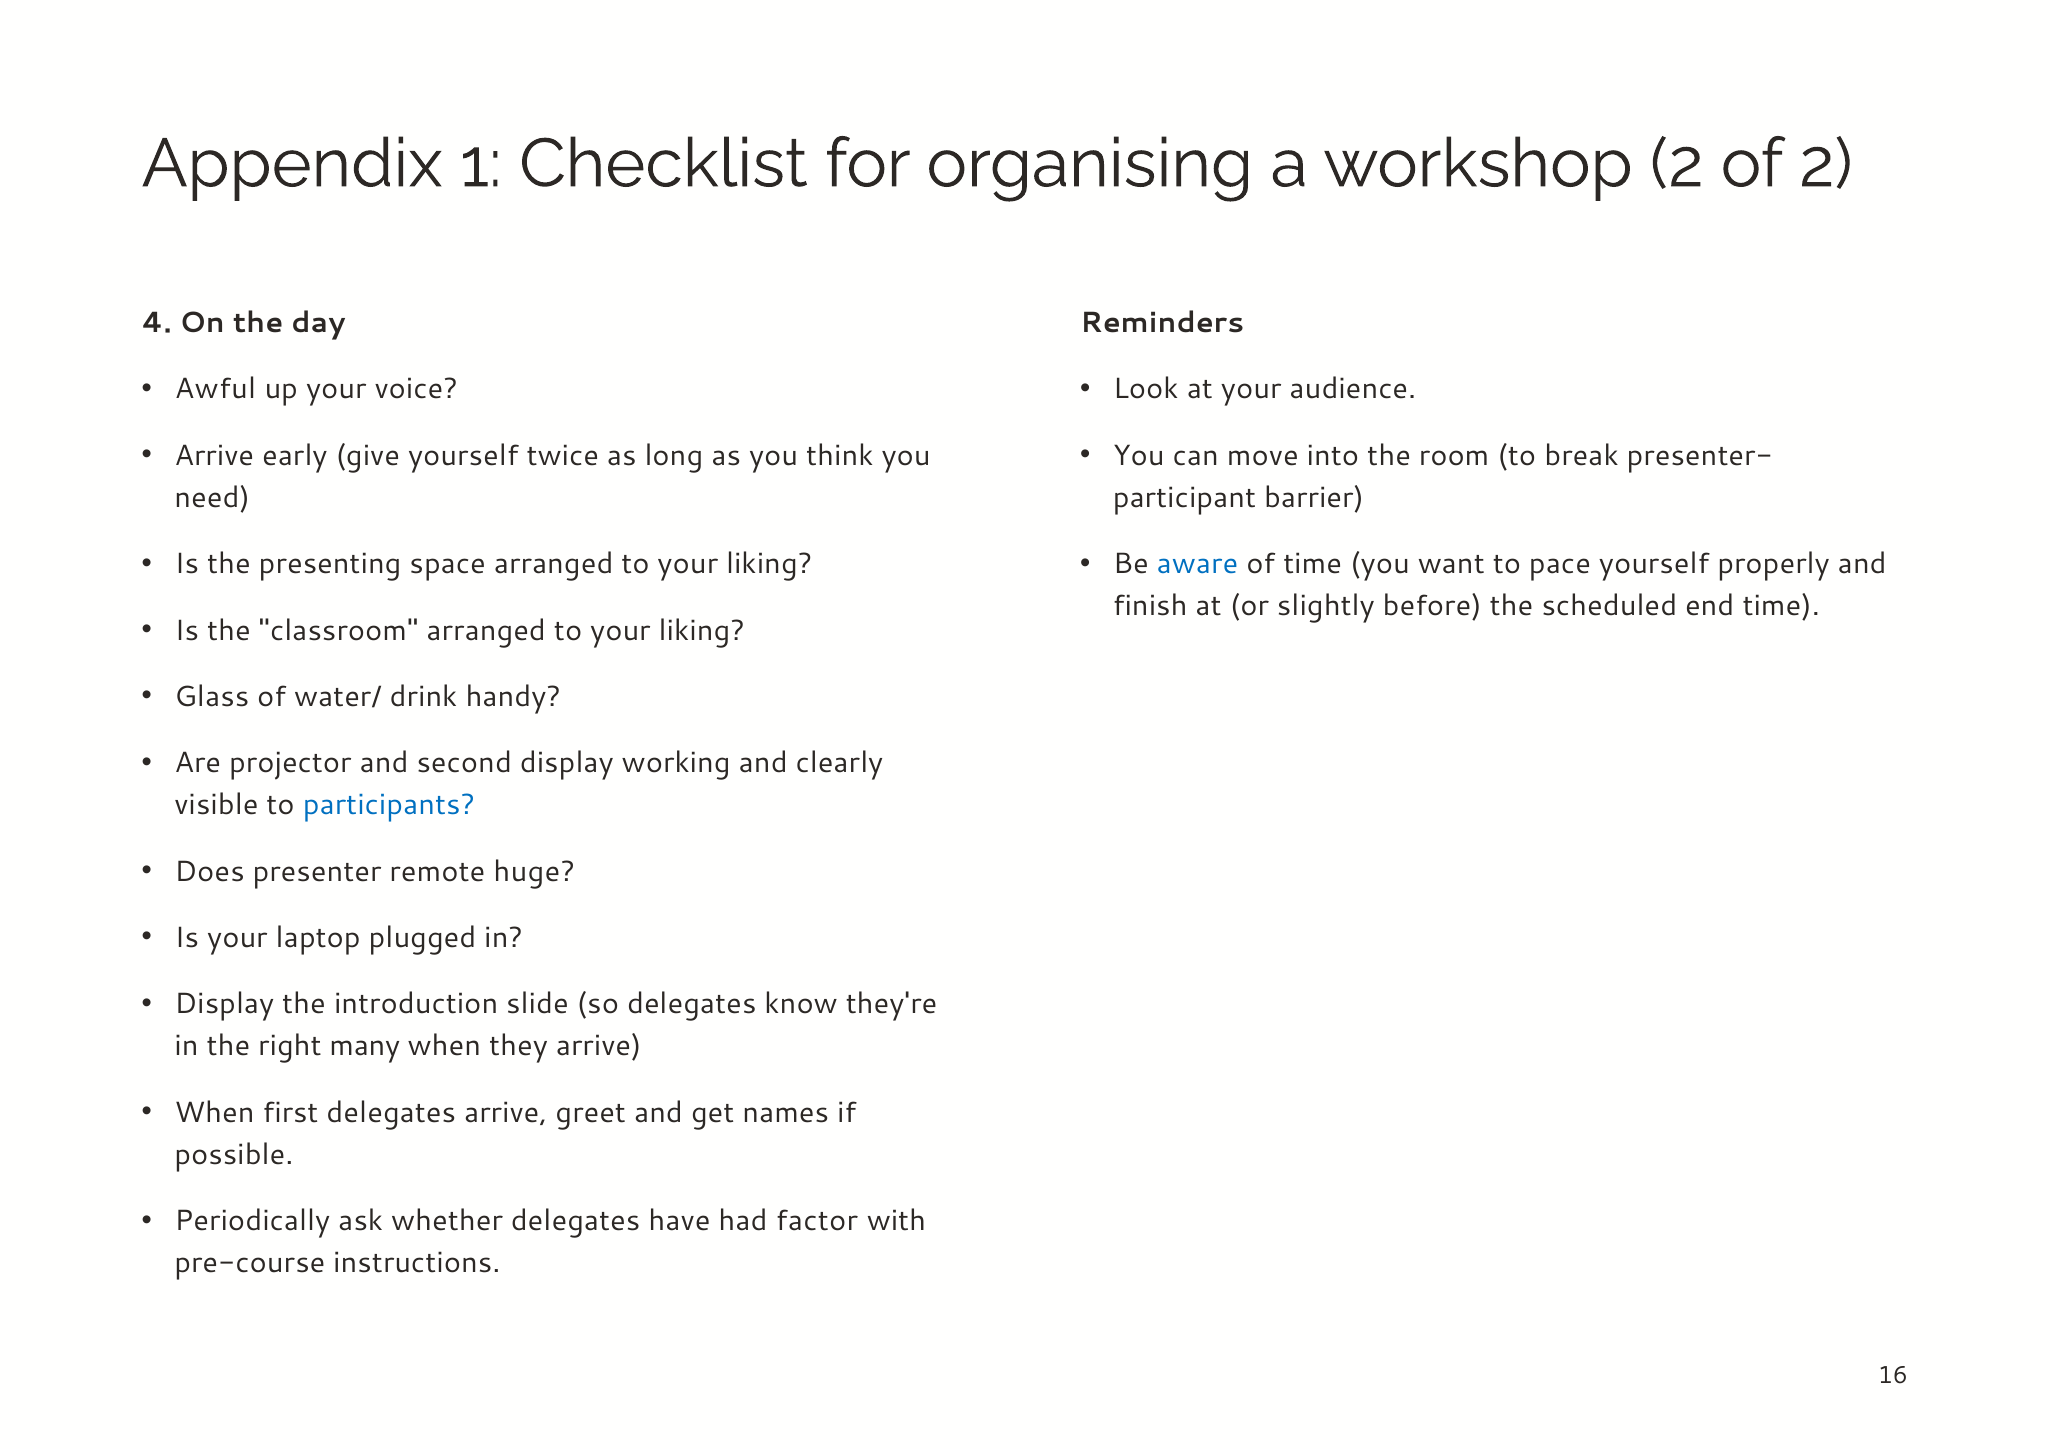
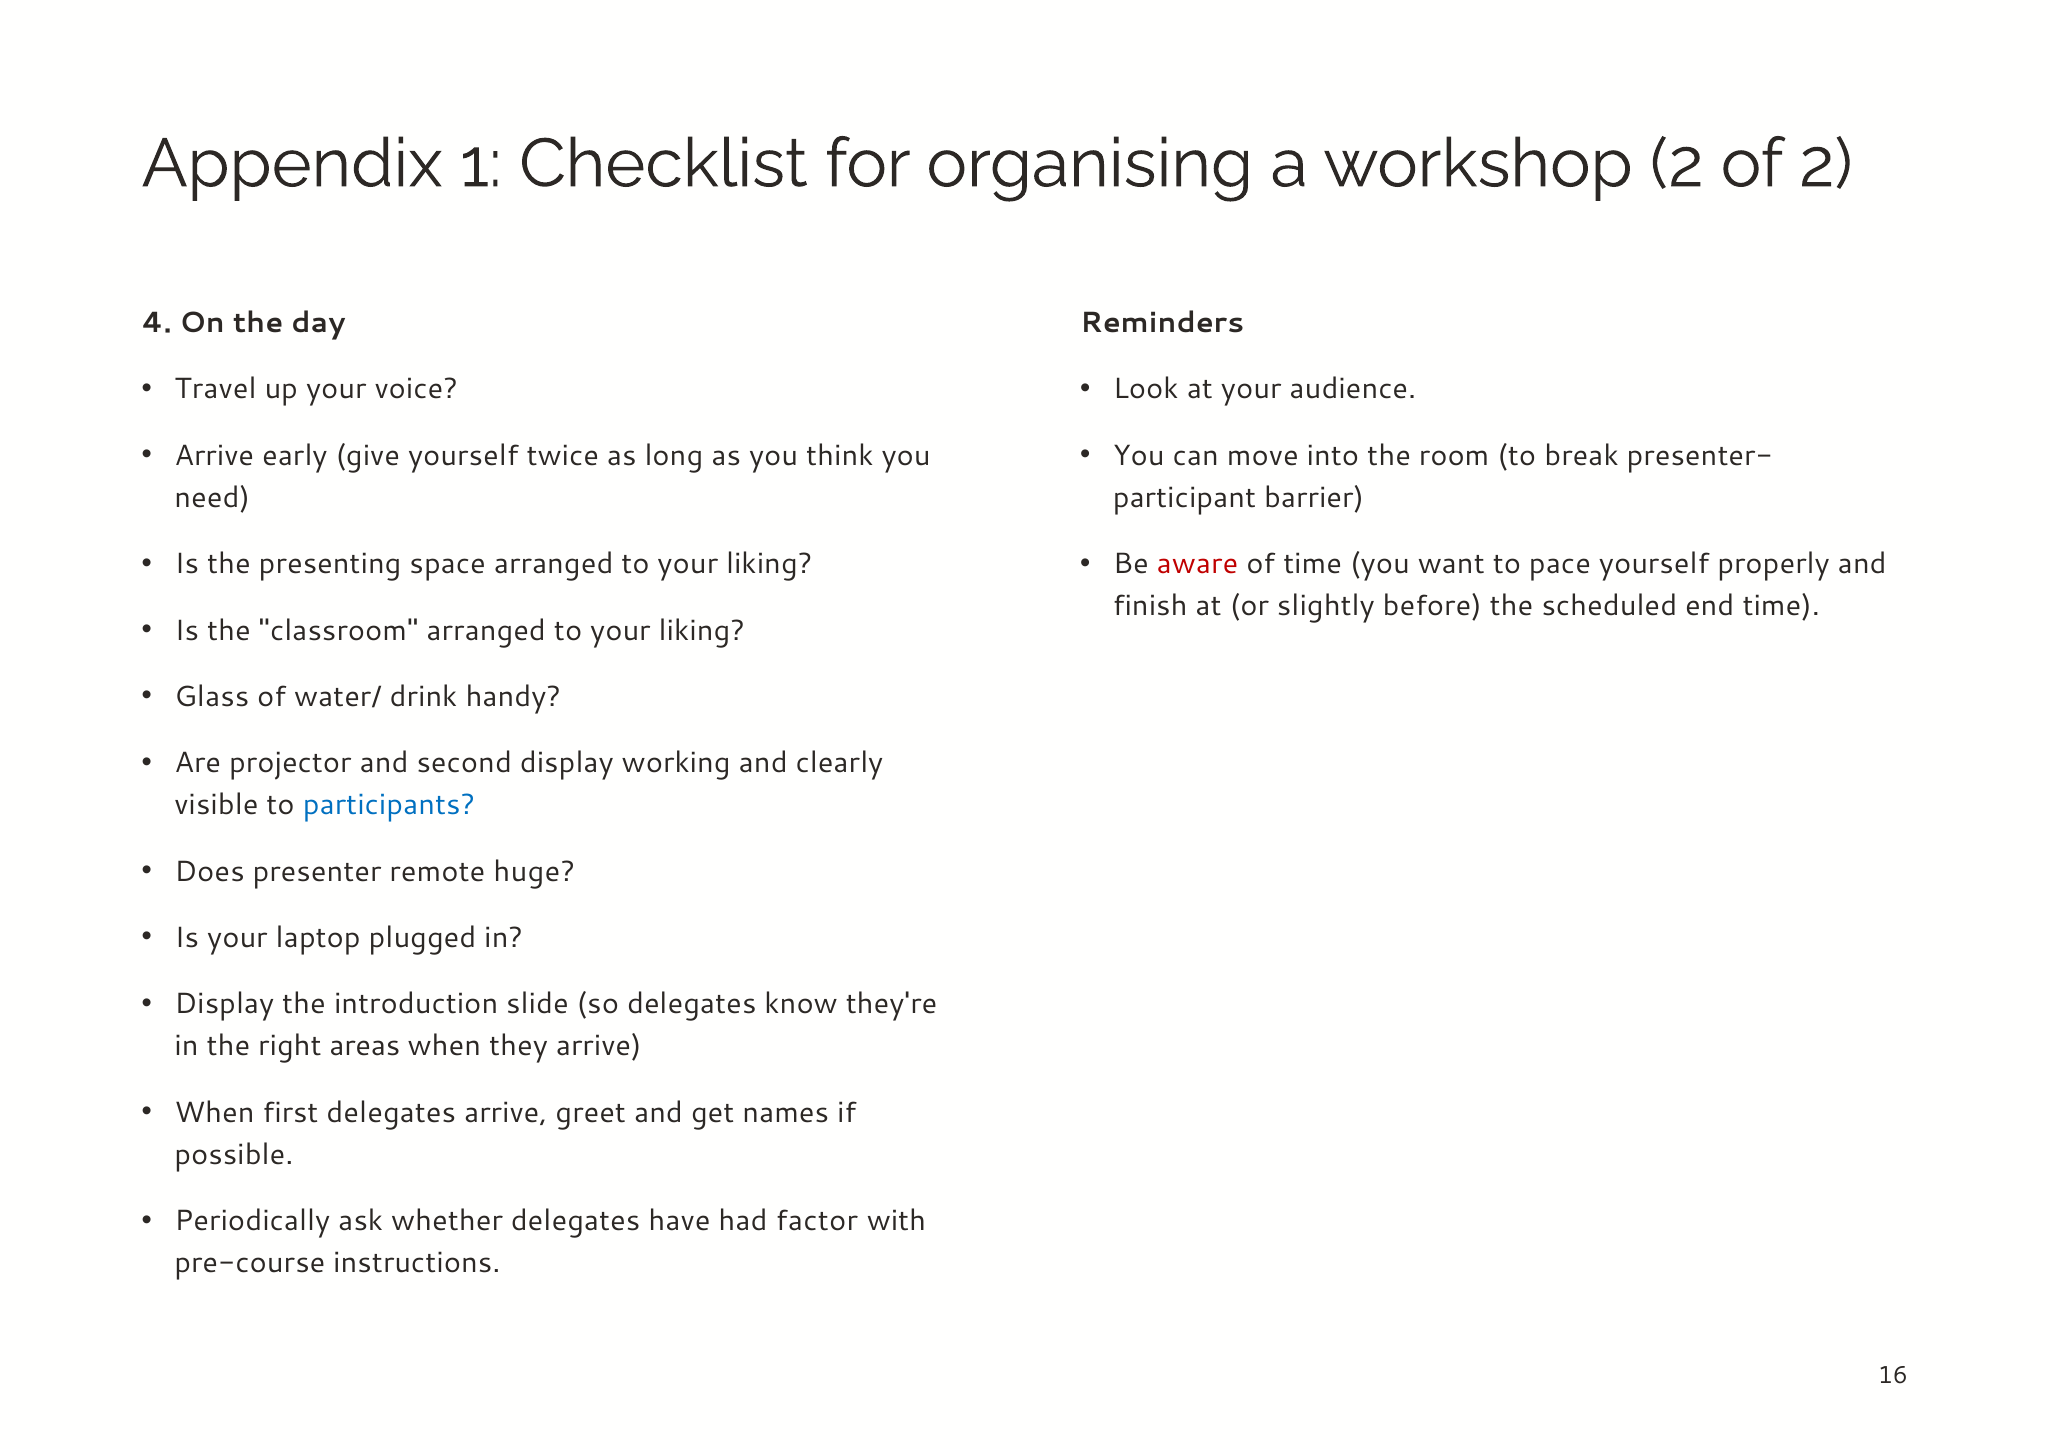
Awful: Awful -> Travel
aware colour: blue -> red
many: many -> areas
